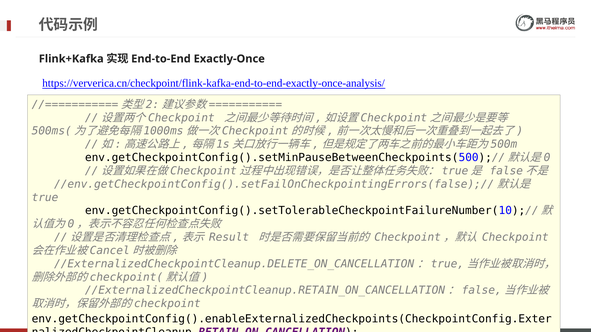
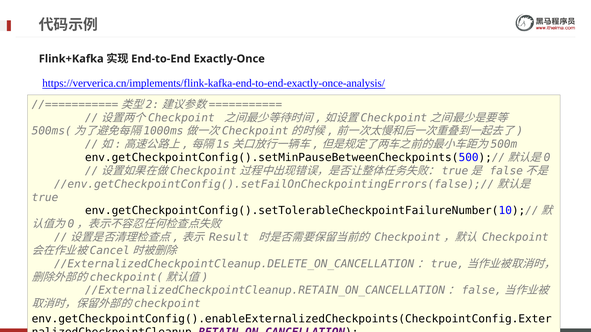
https://ververica.cn/checkpoint/flink-kafka-end-to-end-exactly-once-analysis/: https://ververica.cn/checkpoint/flink-kafka-end-to-end-exactly-once-analysis/ -> https://ververica.cn/implements/flink-kafka-end-to-end-exactly-once-analysis/
